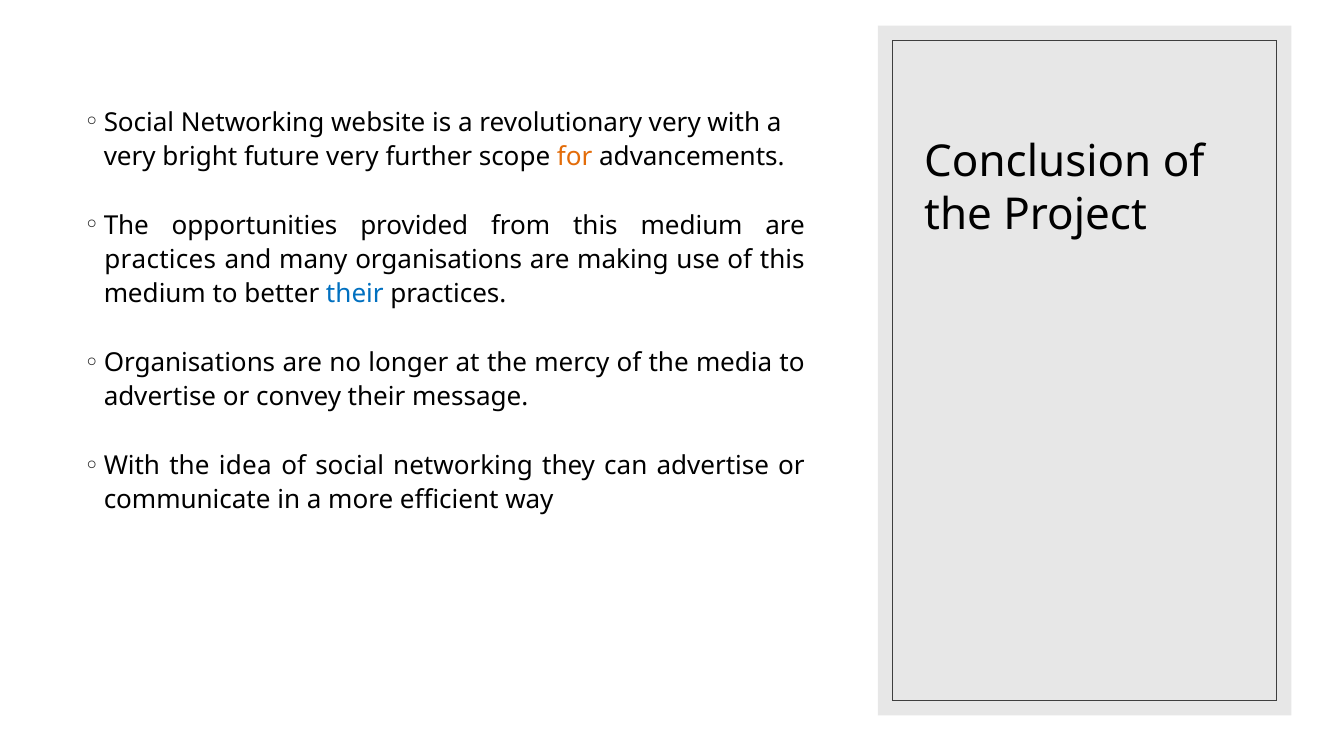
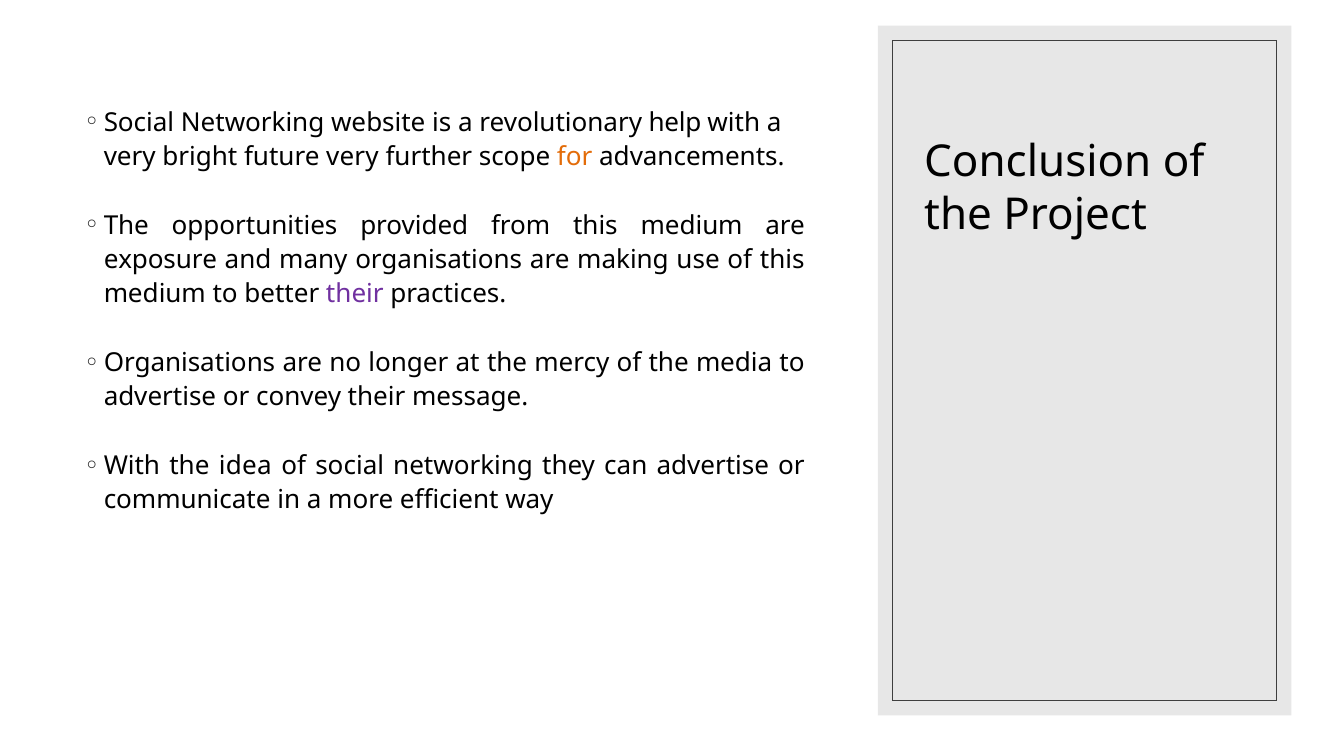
revolutionary very: very -> help
practices at (160, 260): practices -> exposure
their at (355, 294) colour: blue -> purple
